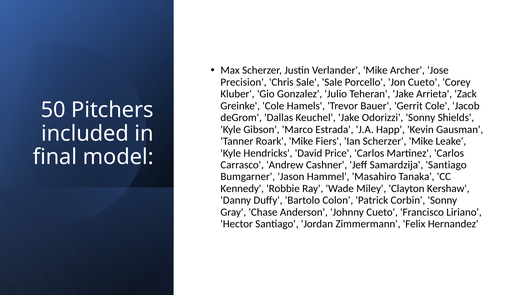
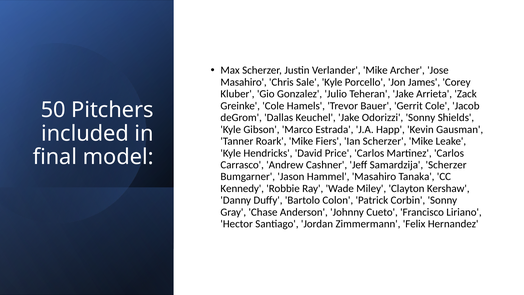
Precision at (244, 82): Precision -> Masahiro
Sale Sale: Sale -> Kyle
Jon Cueto: Cueto -> James
Samardzija Santiago: Santiago -> Scherzer
